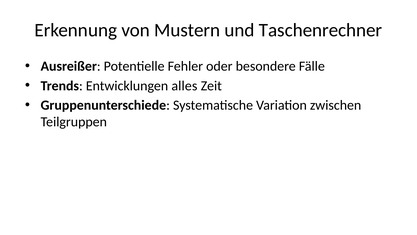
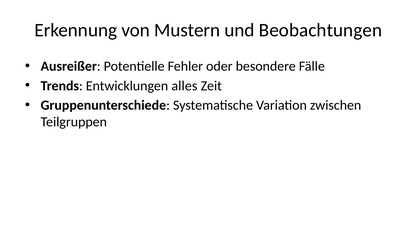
Taschenrechner: Taschenrechner -> Beobachtungen
